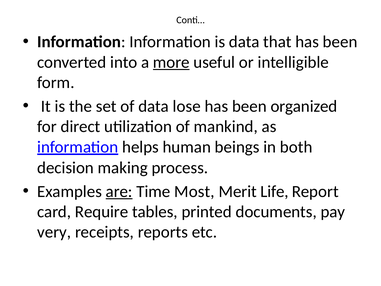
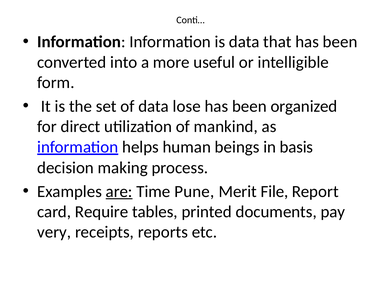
more underline: present -> none
both: both -> basis
Most: Most -> Pune
Life: Life -> File
